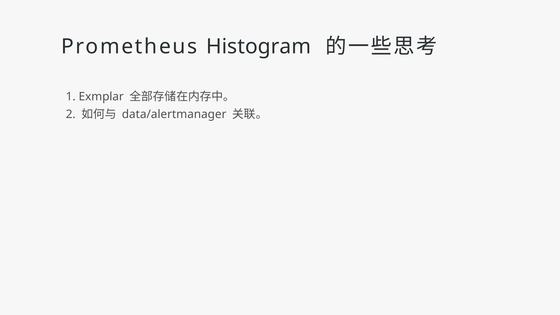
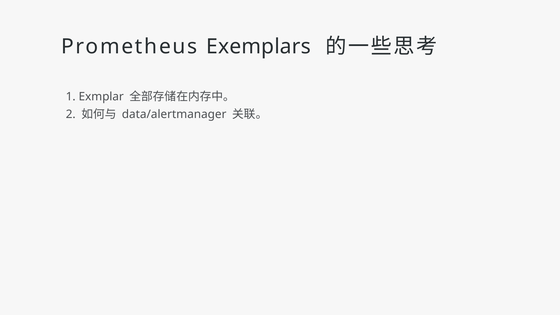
Histogram: Histogram -> Exemplars
